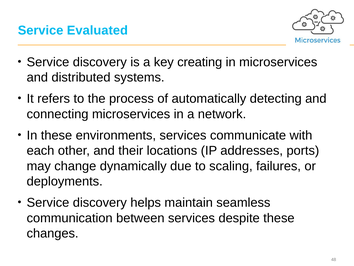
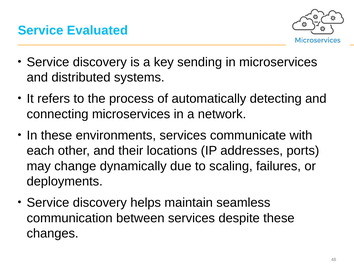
creating: creating -> sending
